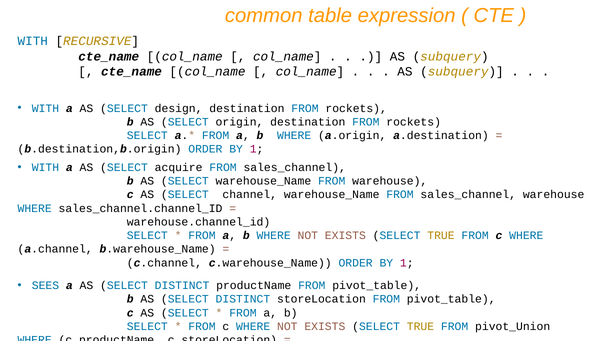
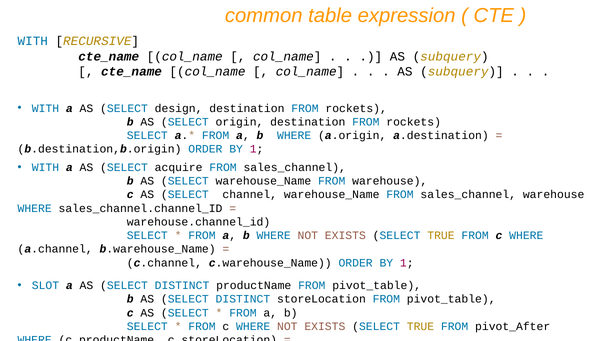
SEES: SEES -> SLOT
pivot_Union: pivot_Union -> pivot_After
